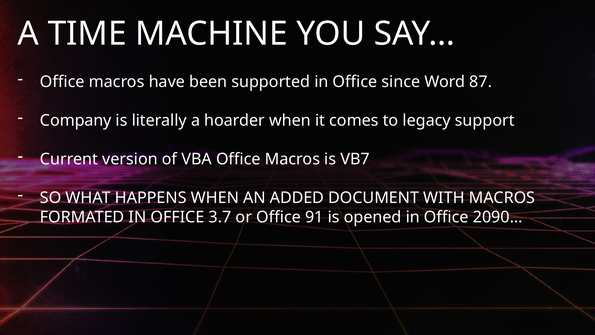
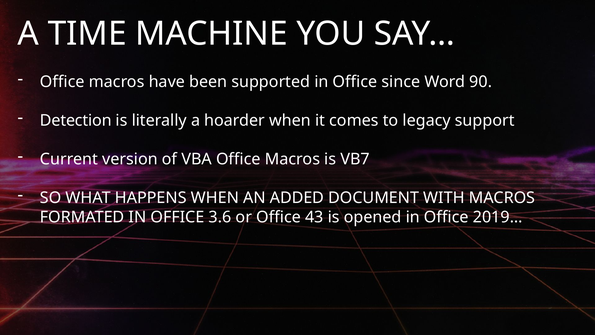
87: 87 -> 90
Company: Company -> Detection
3.7: 3.7 -> 3.6
91: 91 -> 43
2090…: 2090… -> 2019…
